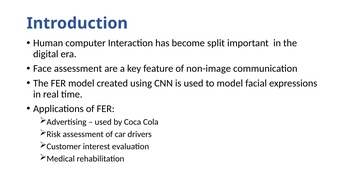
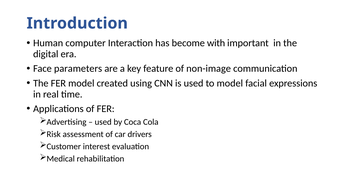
split: split -> with
Face assessment: assessment -> parameters
